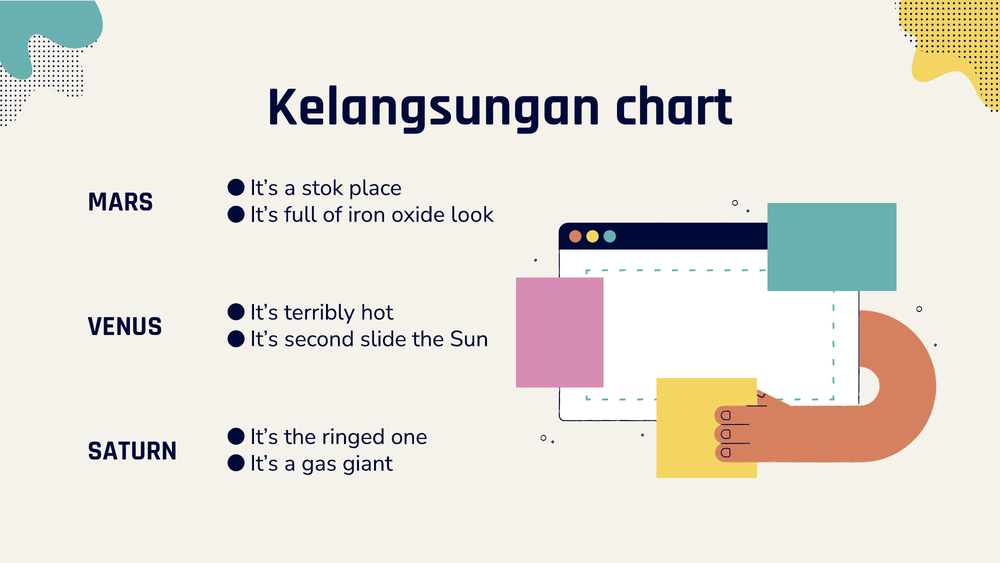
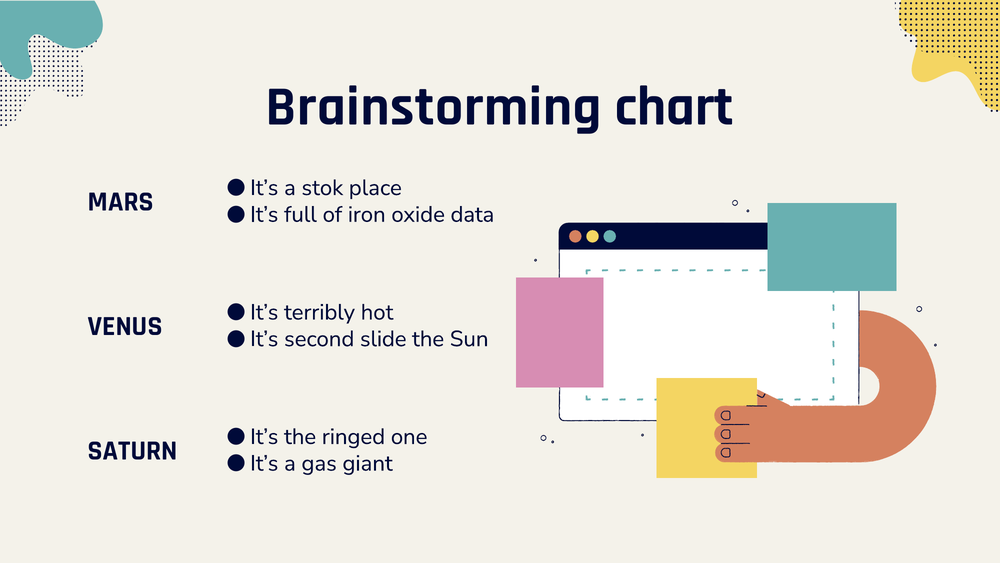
Kelangsungan: Kelangsungan -> Brainstorming
look: look -> data
